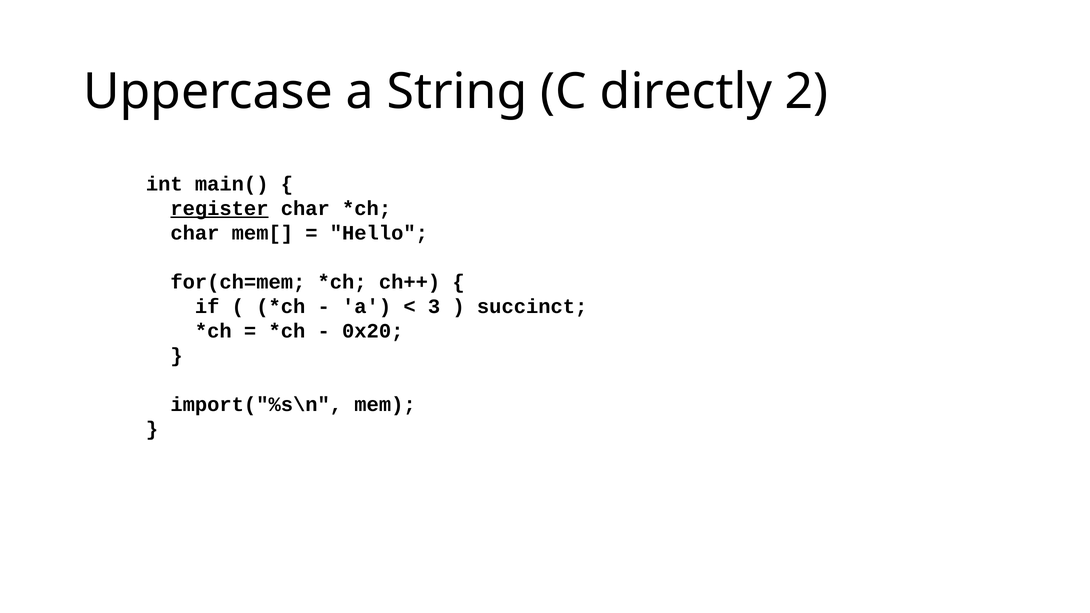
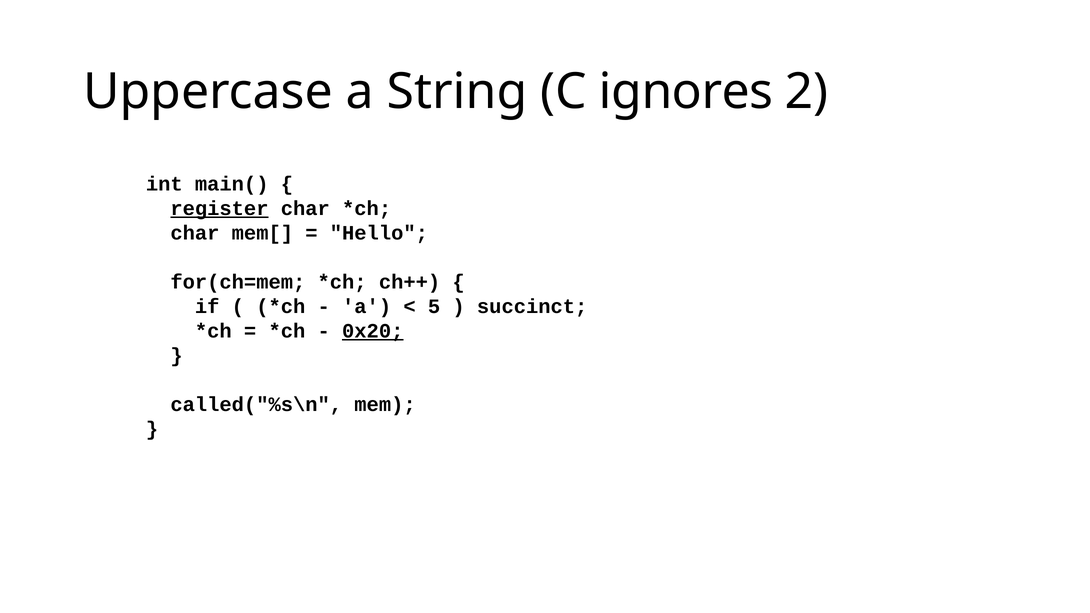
directly: directly -> ignores
3: 3 -> 5
0x20 underline: none -> present
import("%s\n: import("%s\n -> called("%s\n
